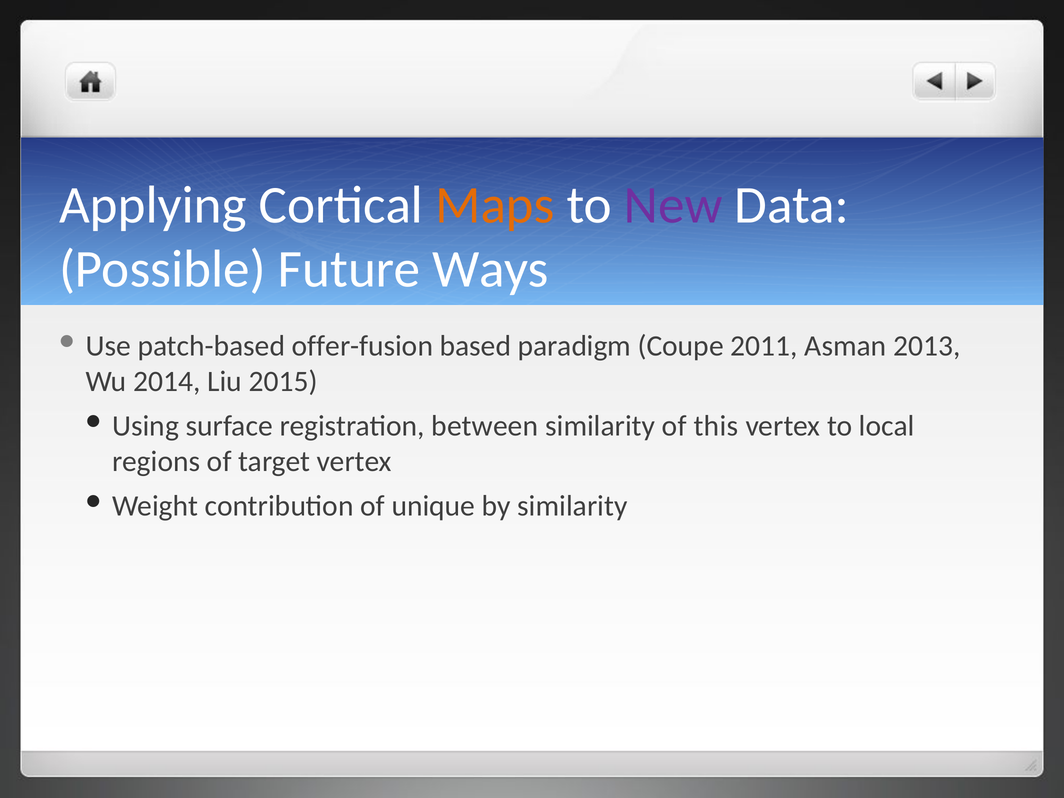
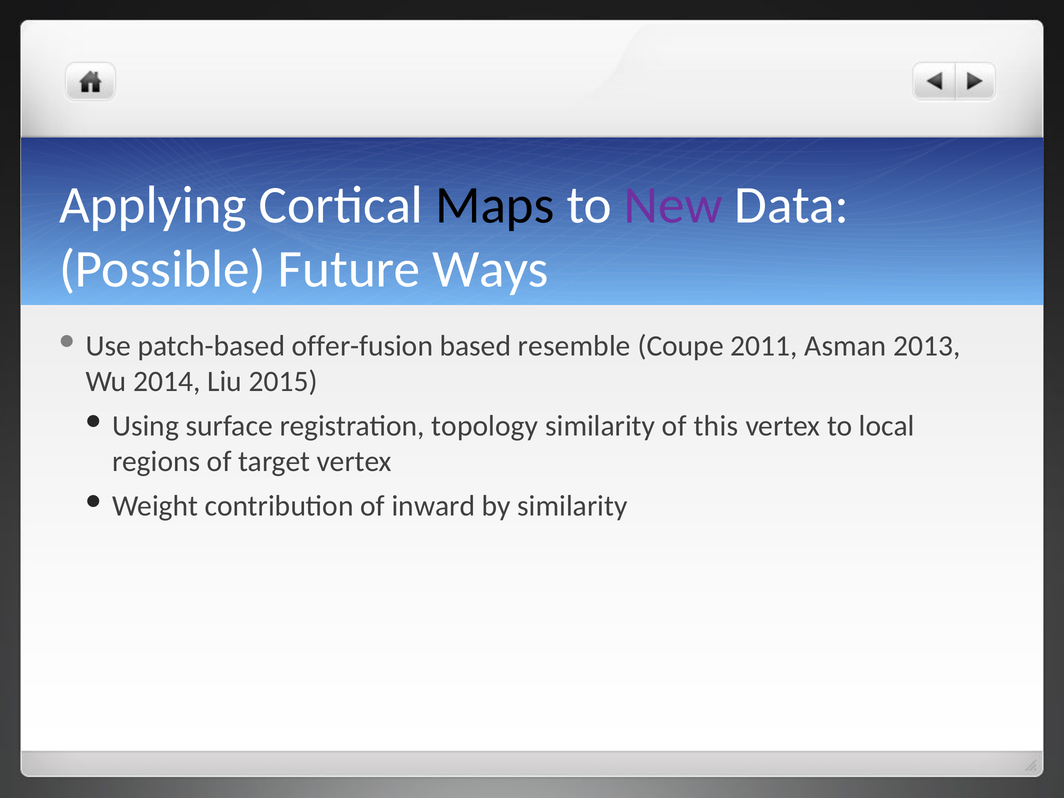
Maps colour: orange -> black
paradigm: paradigm -> resemble
between: between -> topology
unique: unique -> inward
